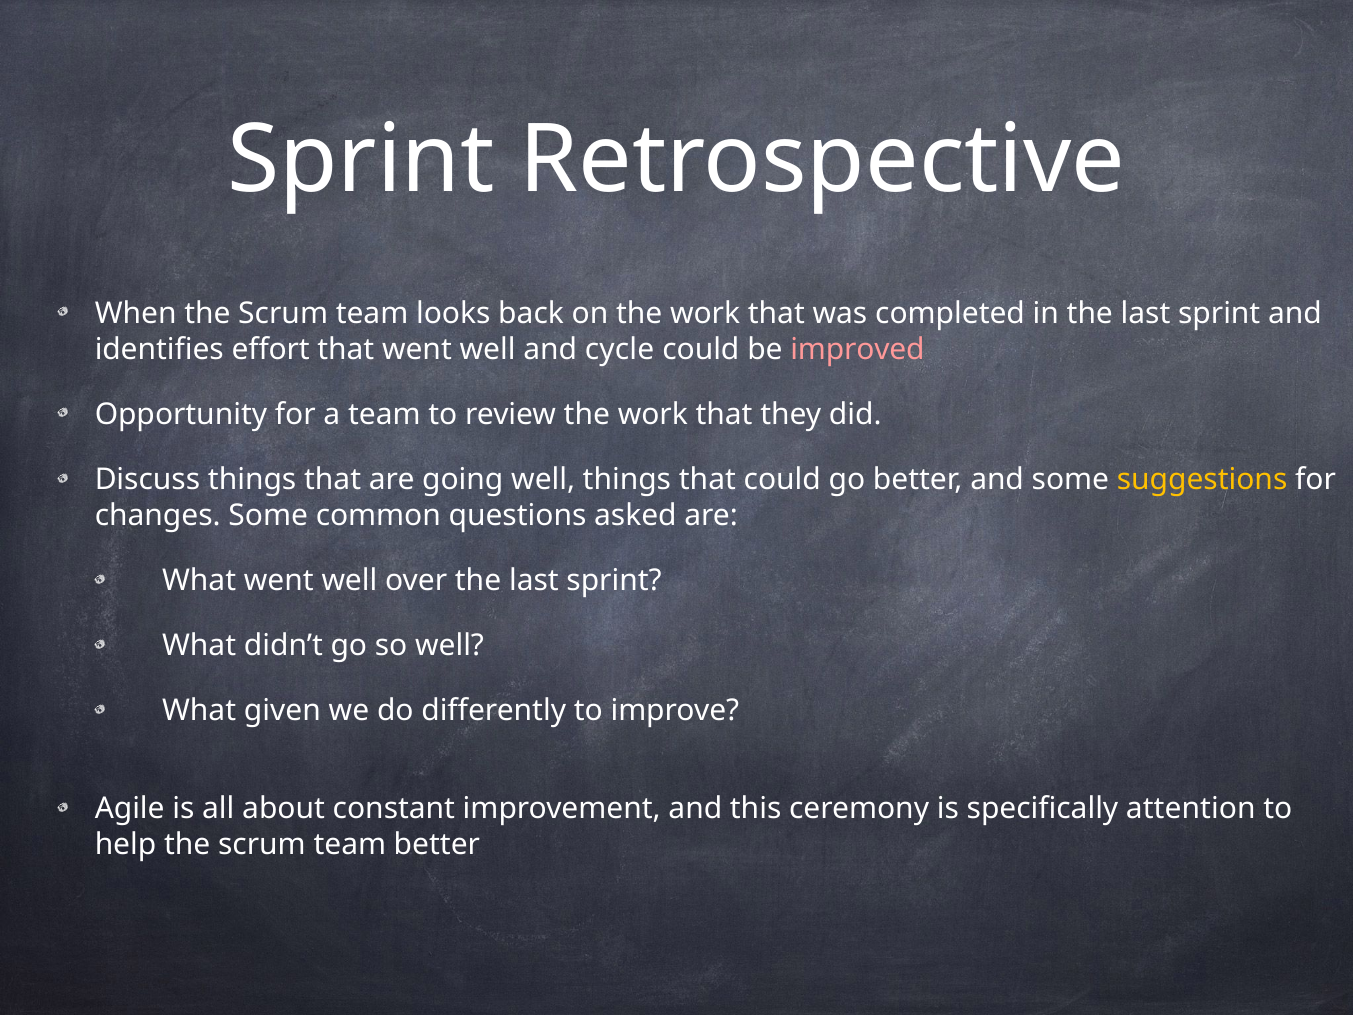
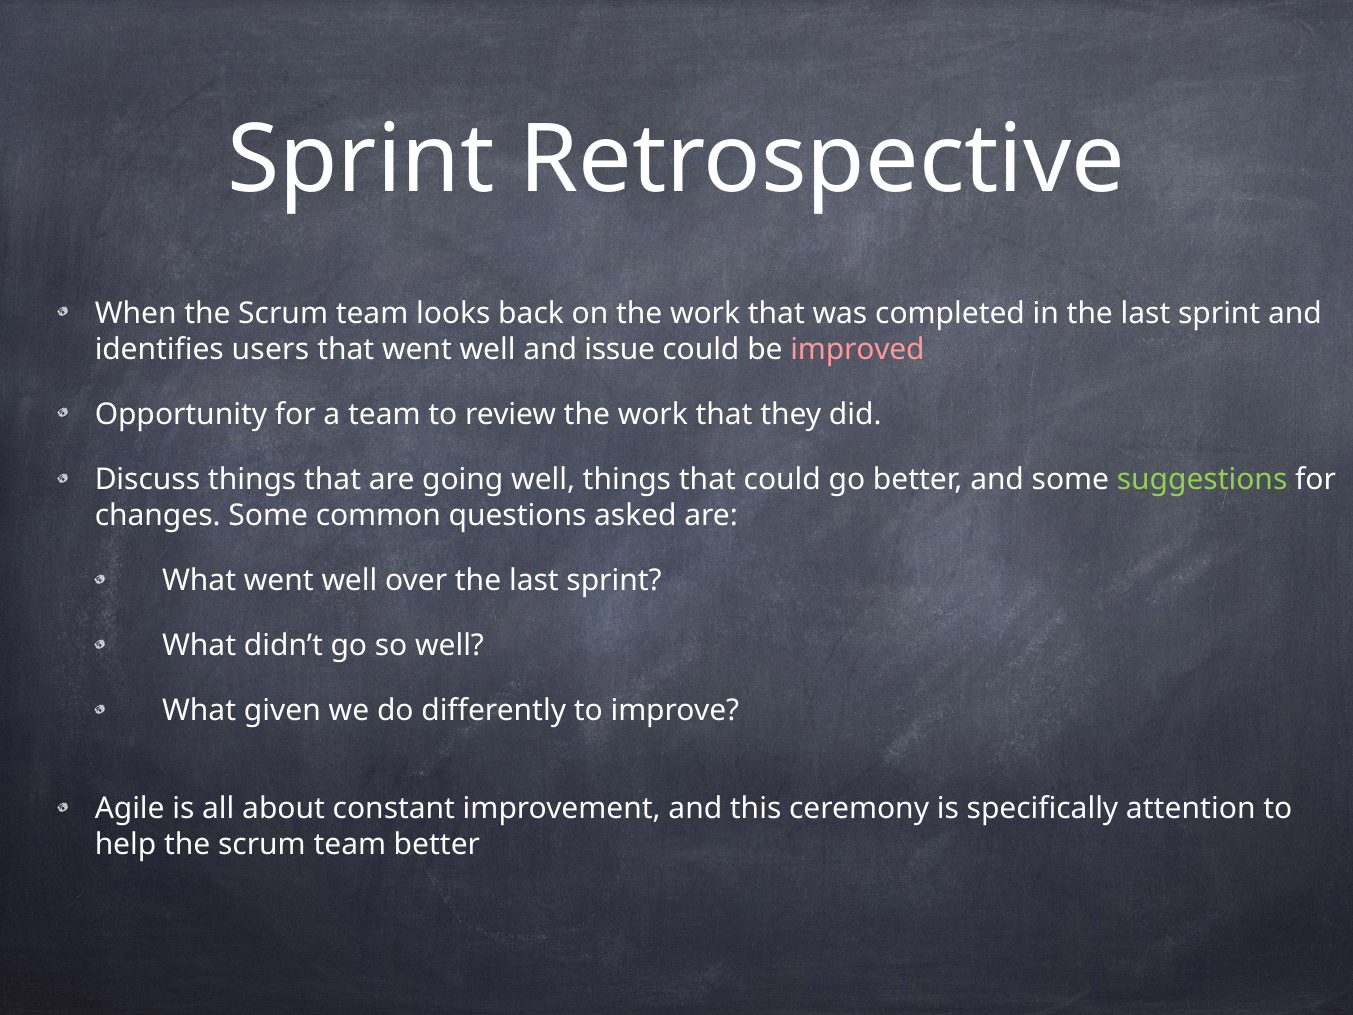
effort: effort -> users
cycle: cycle -> issue
suggestions colour: yellow -> light green
